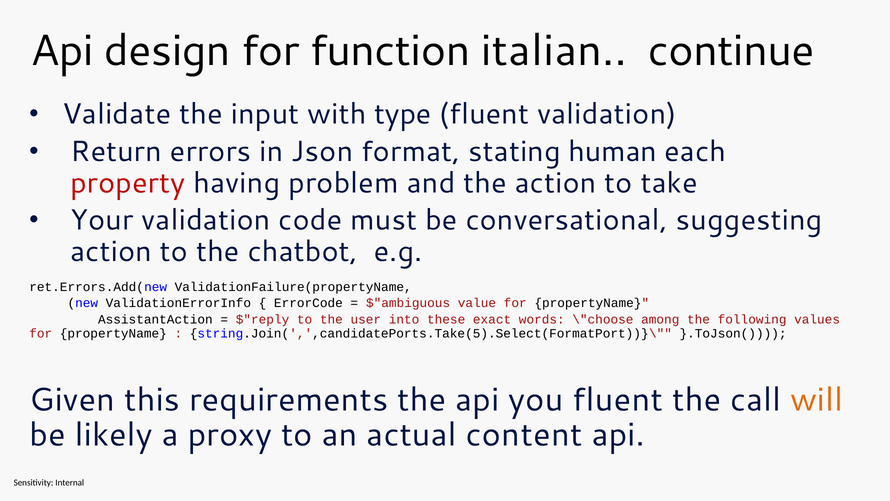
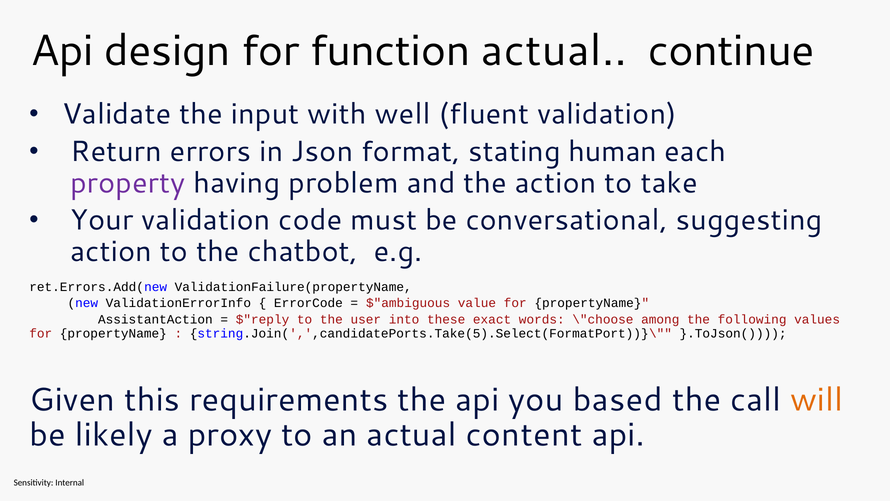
function italian: italian -> actual
type: type -> well
property colour: red -> purple
you fluent: fluent -> based
